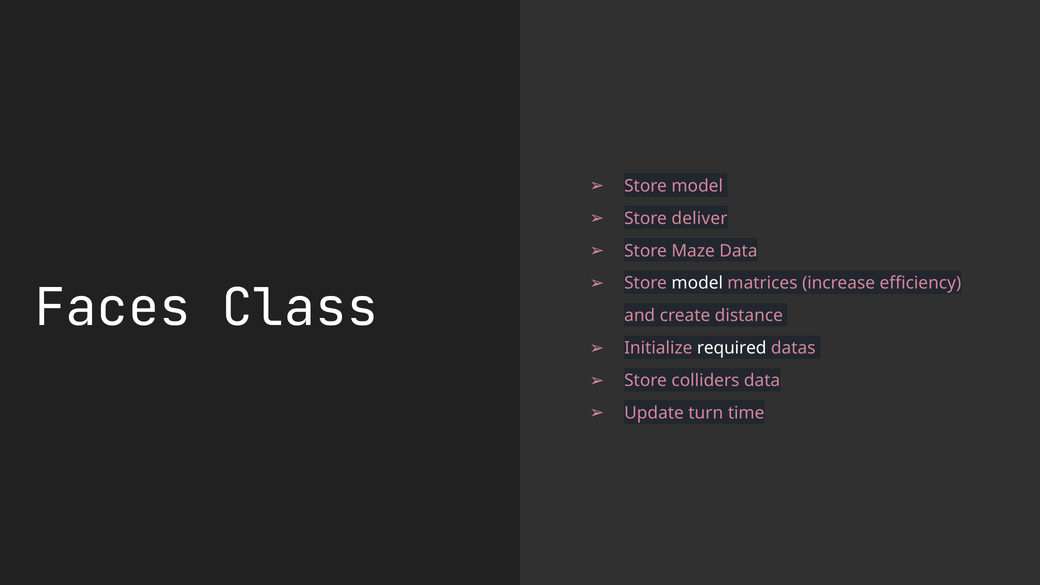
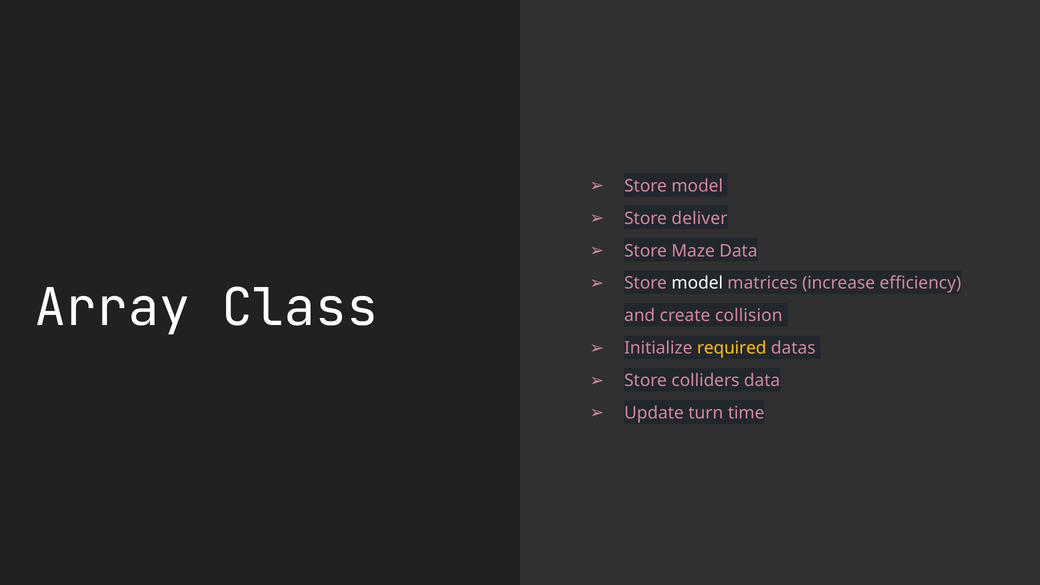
Faces: Faces -> Array
distance: distance -> collision
required colour: white -> yellow
